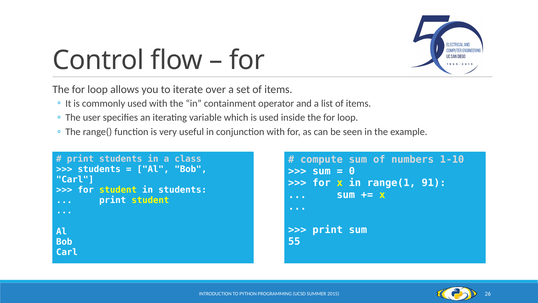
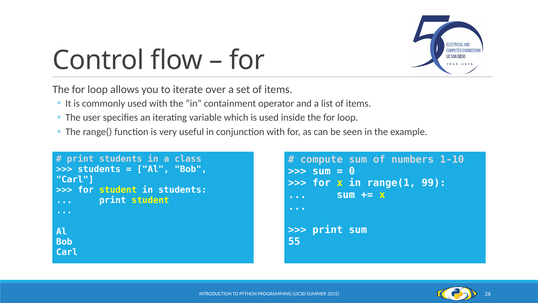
91: 91 -> 99
